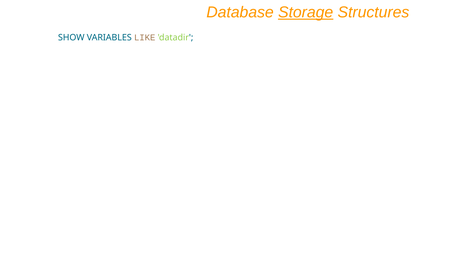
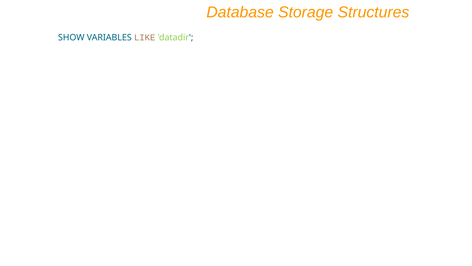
Storage underline: present -> none
